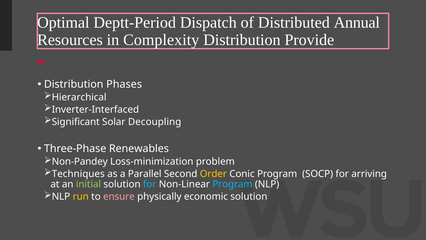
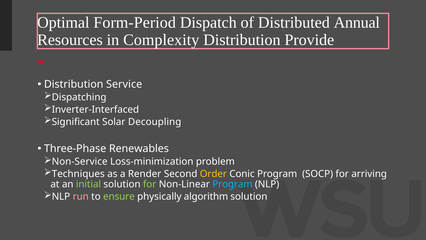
Deptt-Period: Deptt-Period -> Form-Period
Phases: Phases -> Service
Hierarchical: Hierarchical -> Dispatching
Non-Pandey: Non-Pandey -> Non-Service
Parallel: Parallel -> Render
for at (150, 184) colour: light blue -> light green
run colour: yellow -> pink
ensure colour: pink -> light green
economic: economic -> algorithm
